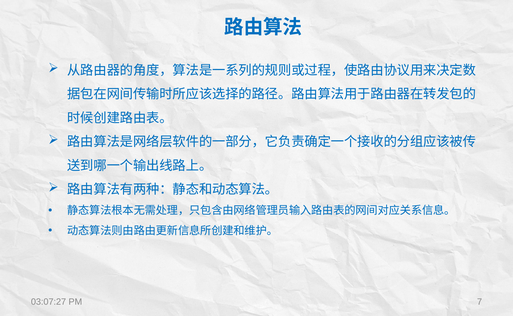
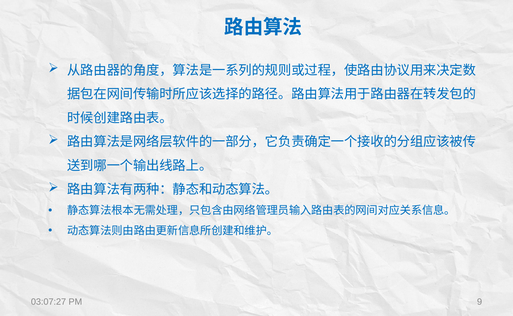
7: 7 -> 9
